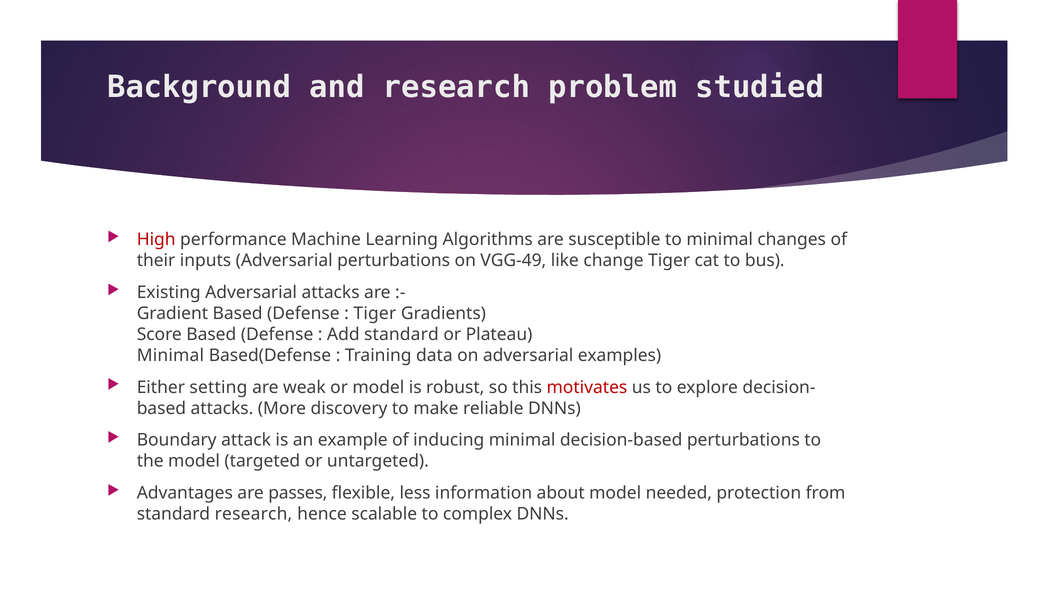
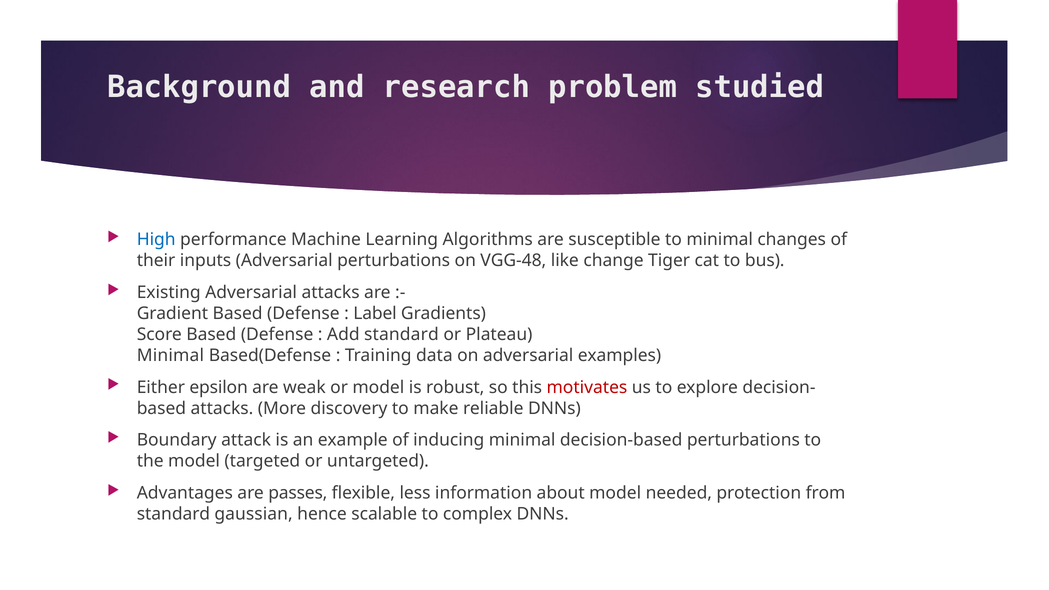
High colour: red -> blue
VGG-49: VGG-49 -> VGG-48
Tiger at (375, 313): Tiger -> Label
setting: setting -> epsilon
standard research: research -> gaussian
